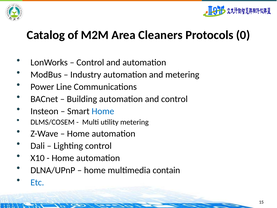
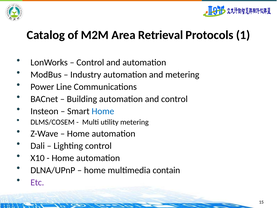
Cleaners: Cleaners -> Retrieval
0: 0 -> 1
Etc colour: blue -> purple
